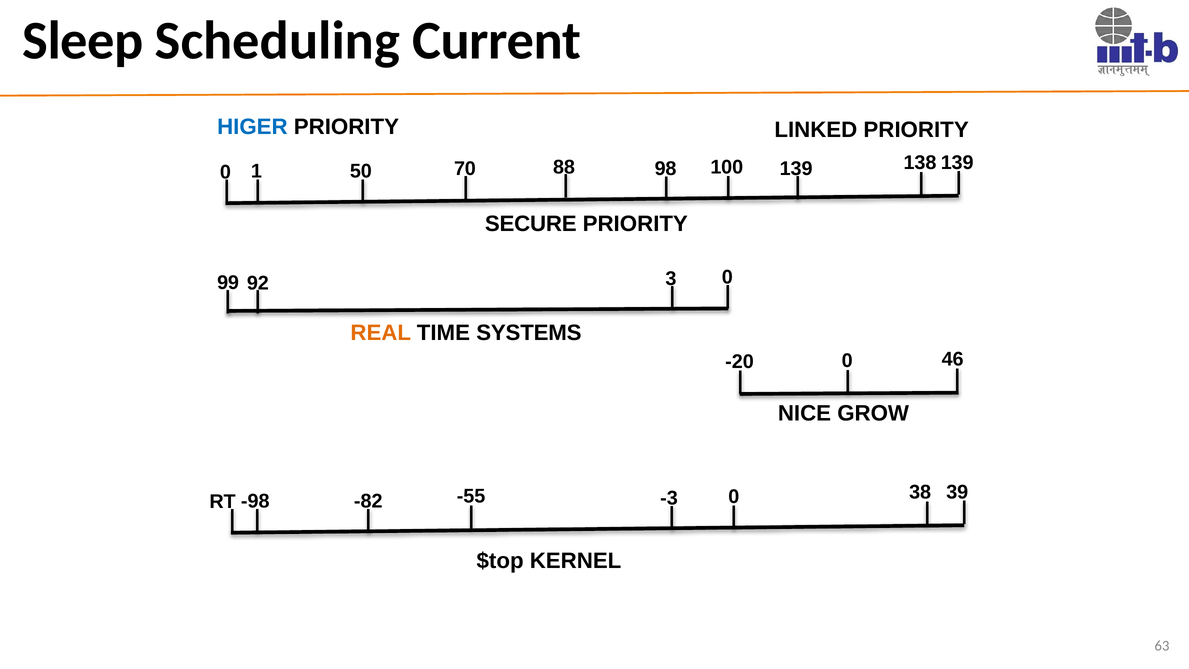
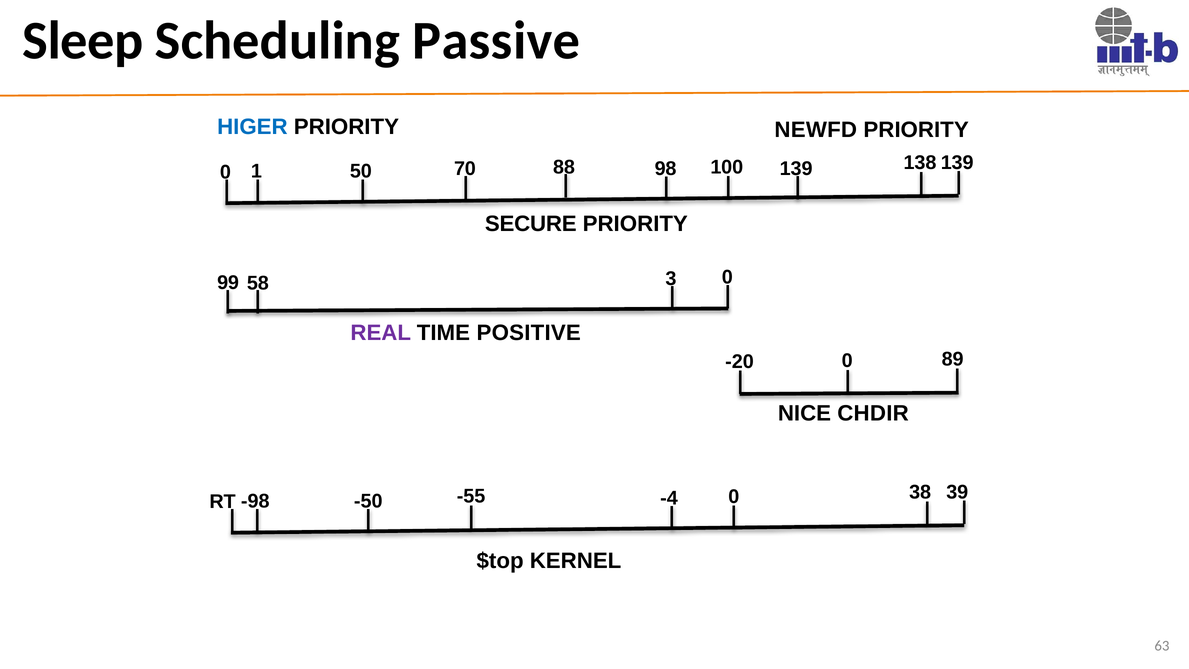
Current: Current -> Passive
LINKED: LINKED -> NEWFD
92: 92 -> 58
REAL colour: orange -> purple
SYSTEMS: SYSTEMS -> POSITIVE
46: 46 -> 89
GROW: GROW -> CHDIR
-3: -3 -> -4
-82: -82 -> -50
